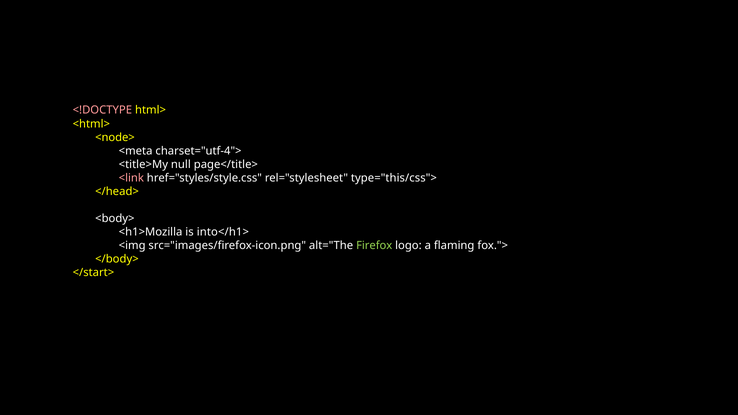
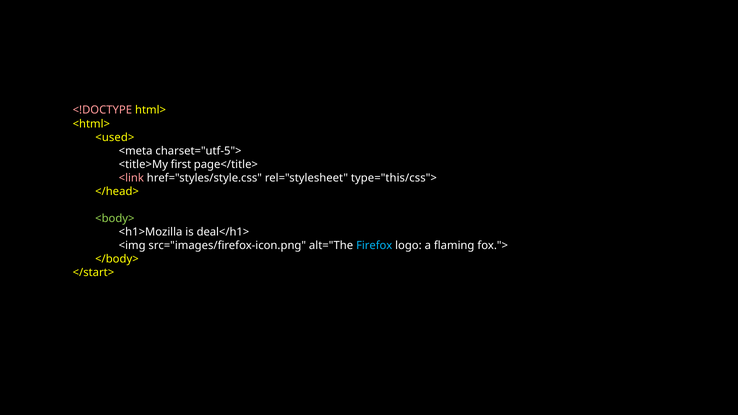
<node>: <node> -> <used>
charset="utf-4">: charset="utf-4"> -> charset="utf-5">
null: null -> first
<body> colour: white -> light green
into</h1>: into</h1> -> deal</h1>
Firefox colour: light green -> light blue
